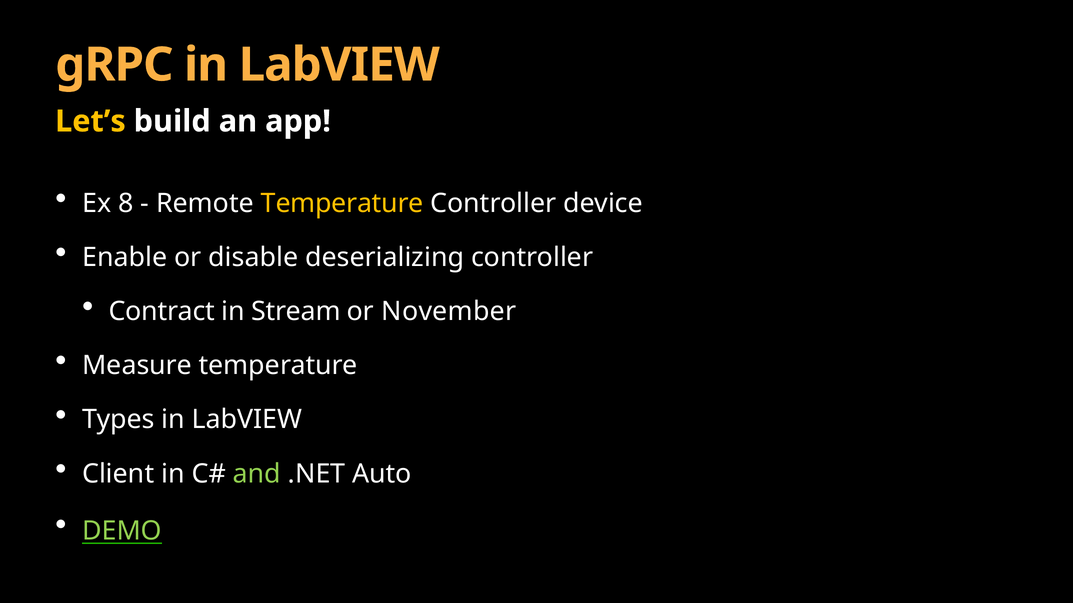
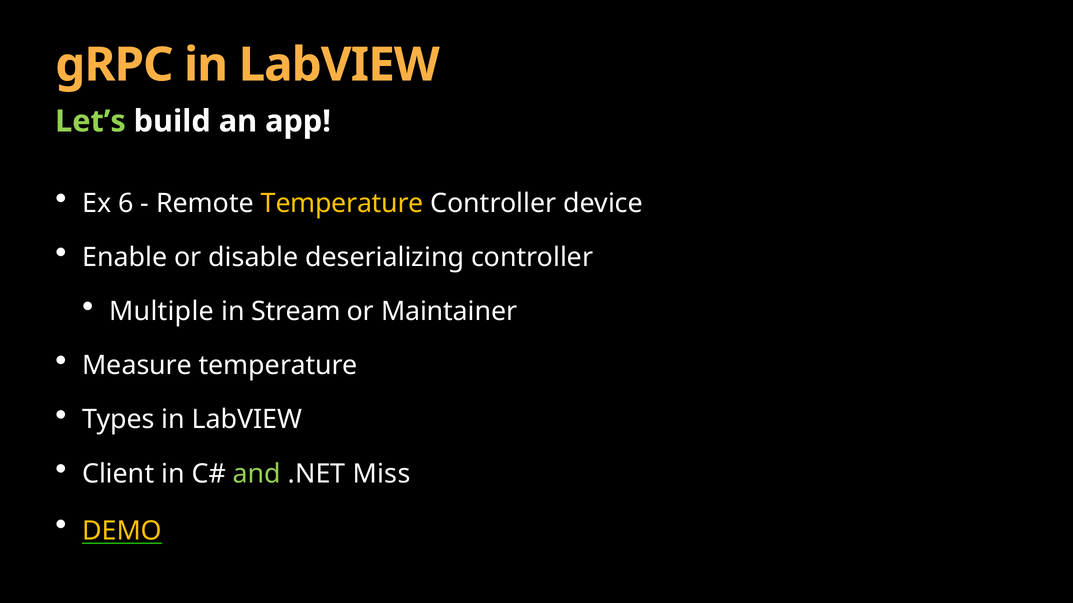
Let’s colour: yellow -> light green
8: 8 -> 6
Contract: Contract -> Multiple
November: November -> Maintainer
Auto: Auto -> Miss
DEMO colour: light green -> yellow
